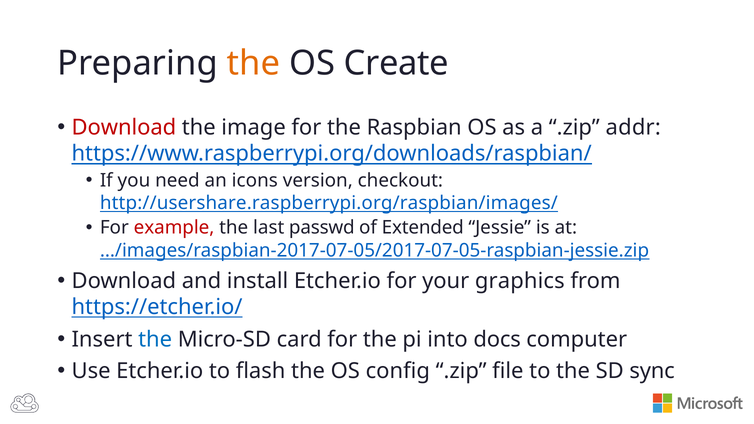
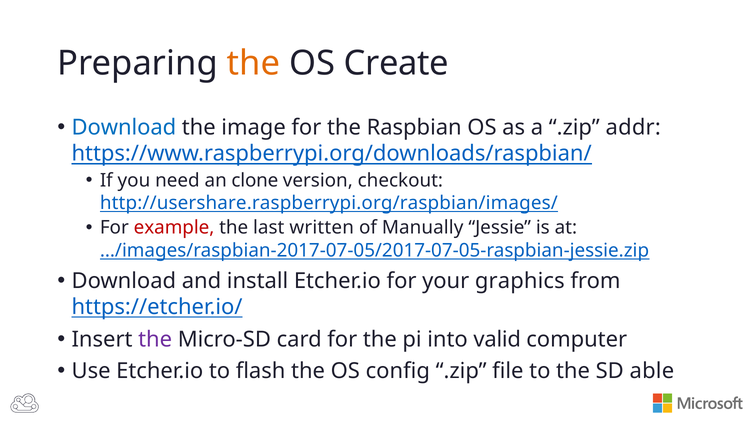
Download at (124, 127) colour: red -> blue
icons: icons -> clone
passwd: passwd -> written
Extended: Extended -> Manually
the at (155, 339) colour: blue -> purple
docs: docs -> valid
sync: sync -> able
